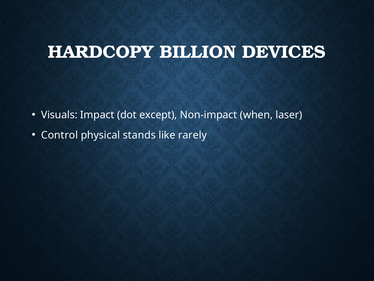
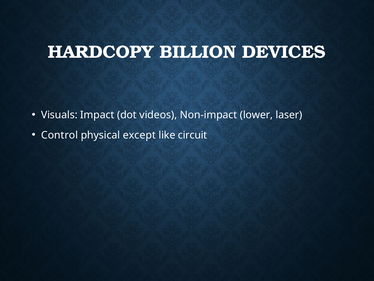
except: except -> videos
when: when -> lower
stands: stands -> except
rarely: rarely -> circuit
